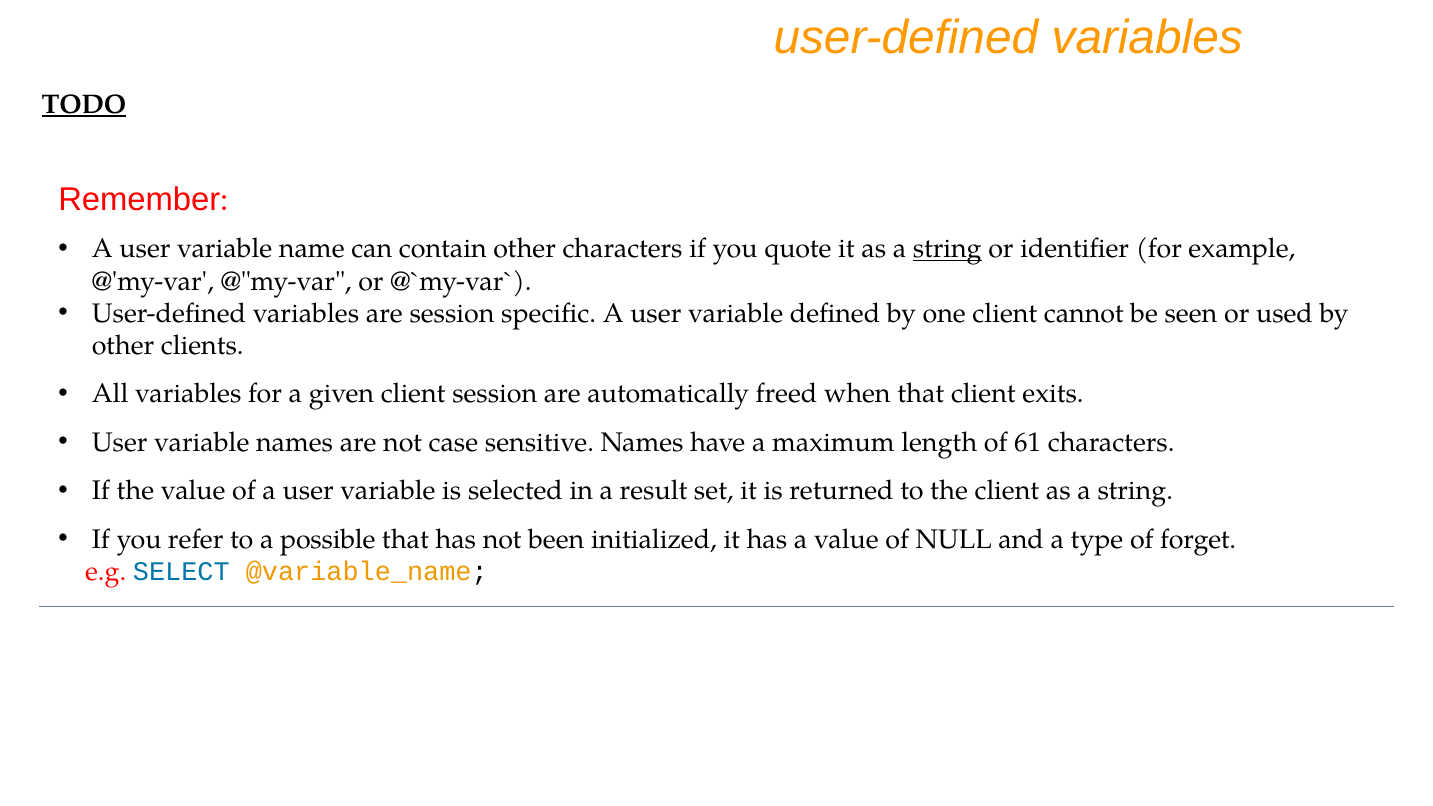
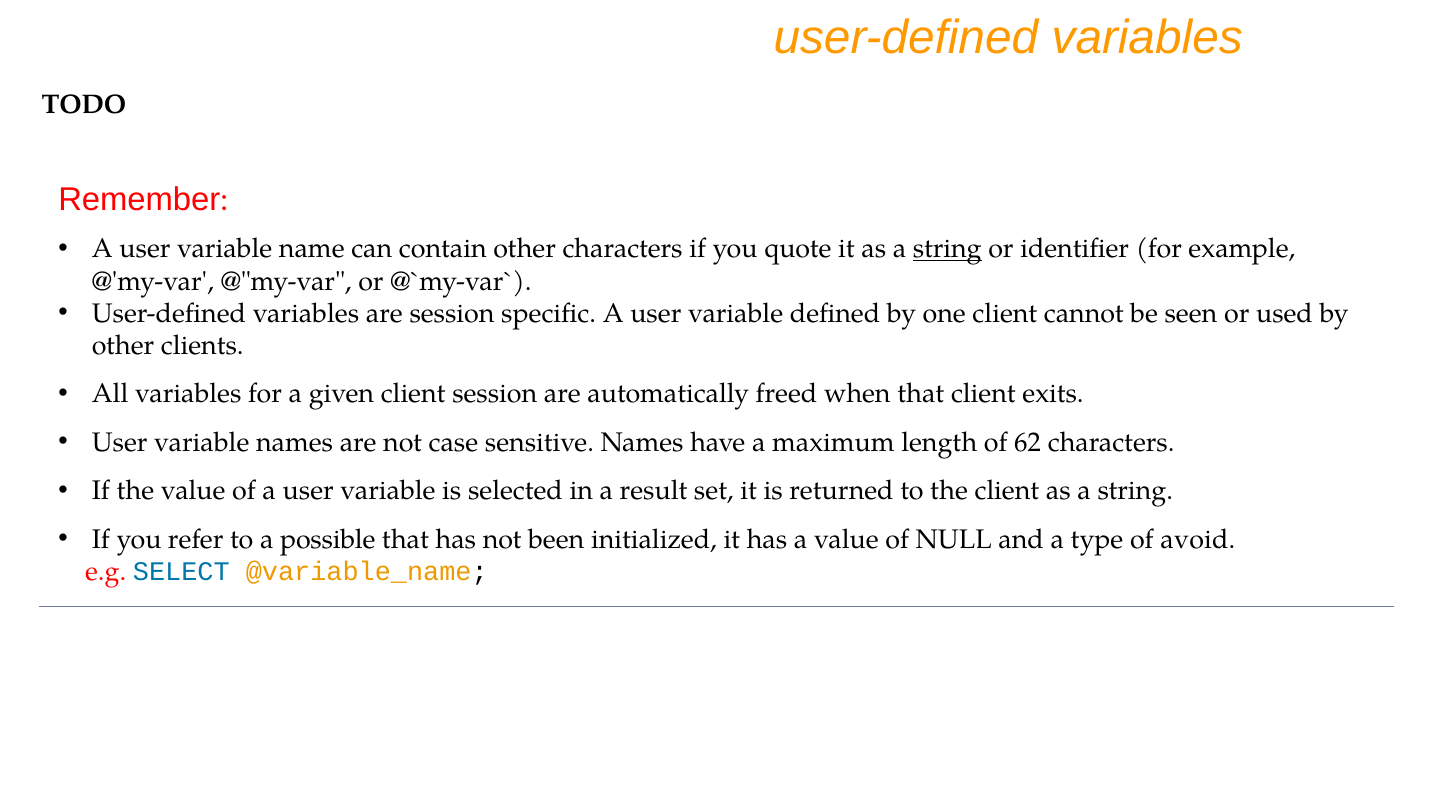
TODO underline: present -> none
61: 61 -> 62
forget: forget -> avoid
